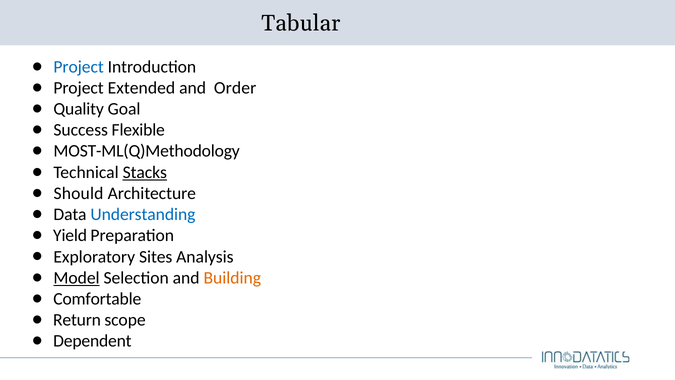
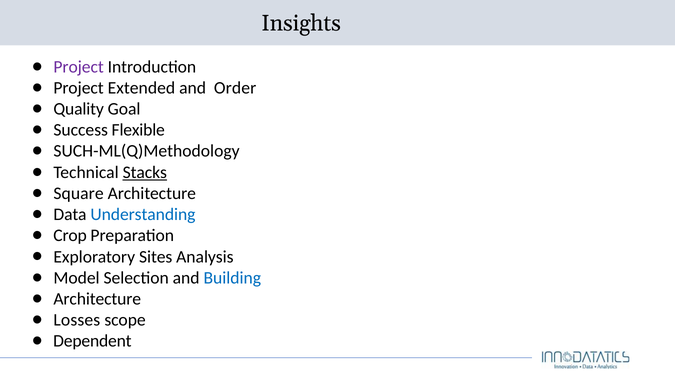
Tabular: Tabular -> Insights
Project at (79, 67) colour: blue -> purple
MOST-ML(Q)Methodology: MOST-ML(Q)Methodology -> SUCH-ML(Q)Methodology
Should: Should -> Square
Yield: Yield -> Crop
Model underline: present -> none
Building colour: orange -> blue
Comfortable at (97, 299): Comfortable -> Architecture
Return: Return -> Losses
